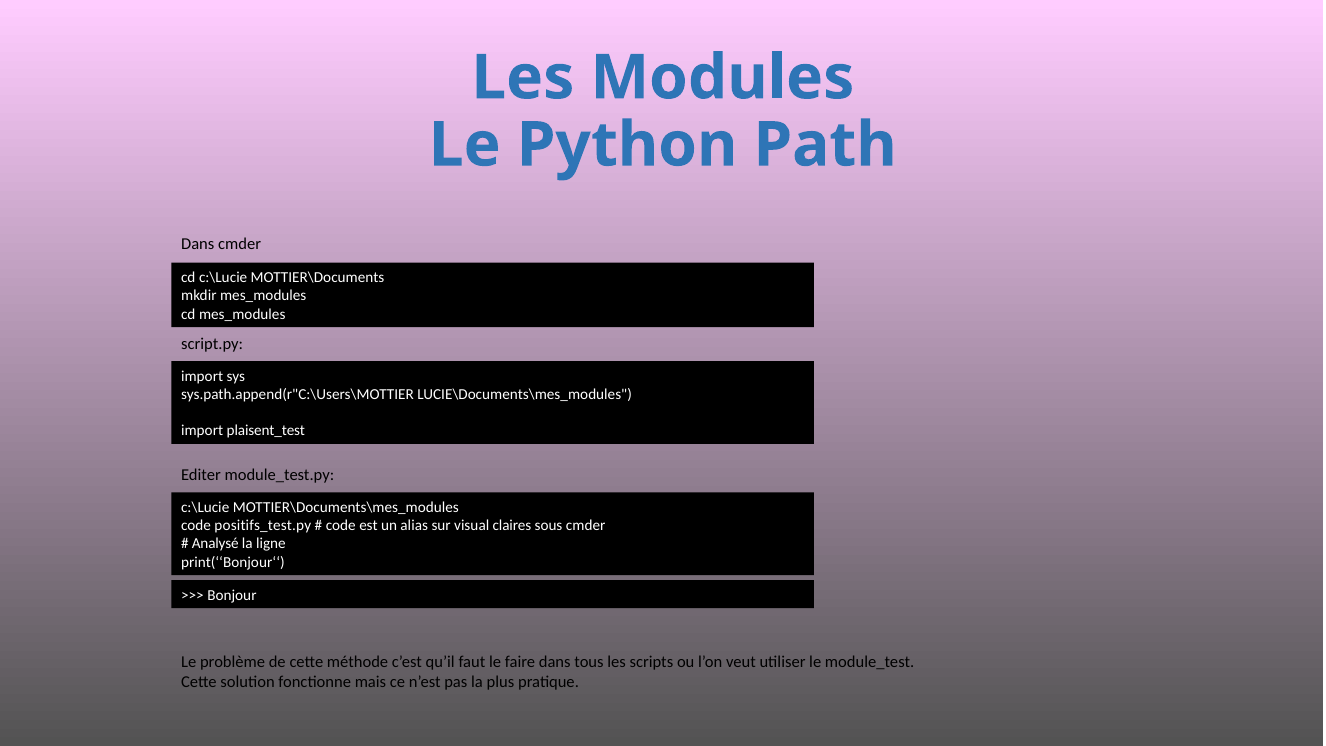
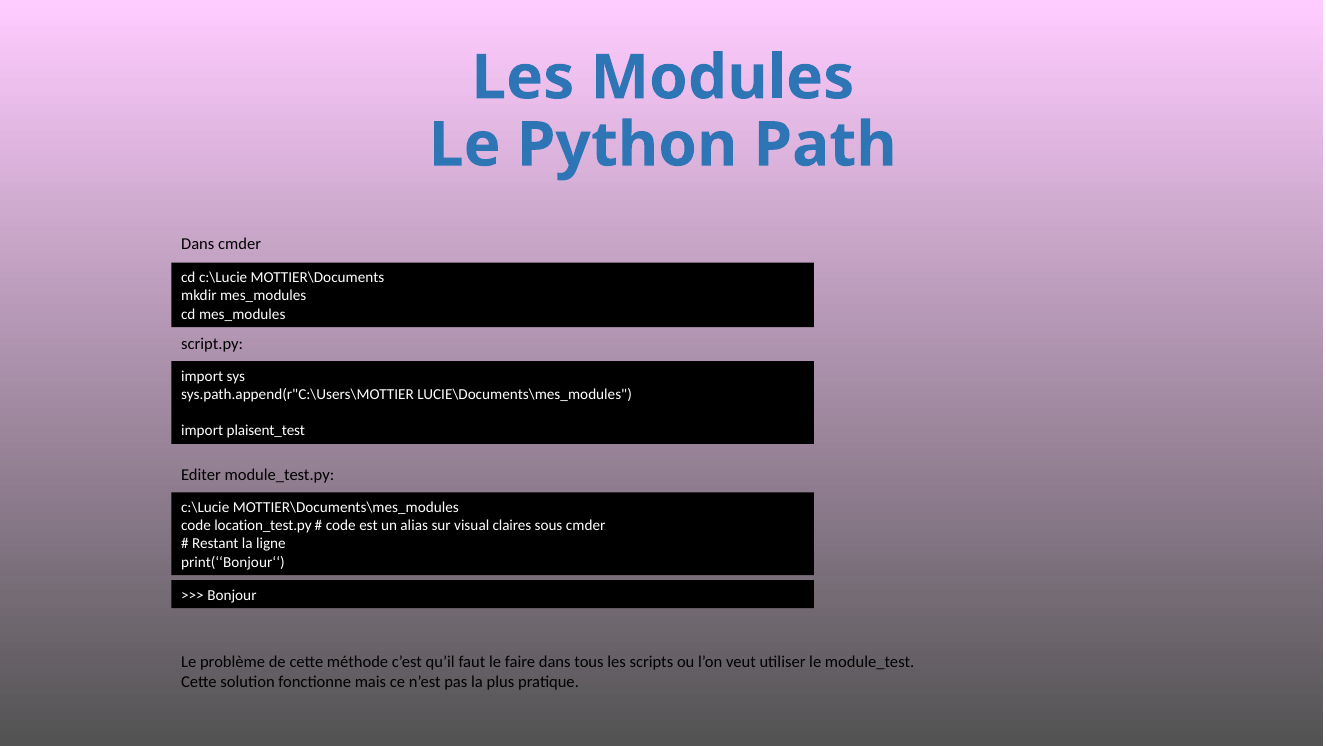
positifs_test.py: positifs_test.py -> location_test.py
Analysé: Analysé -> Restant
